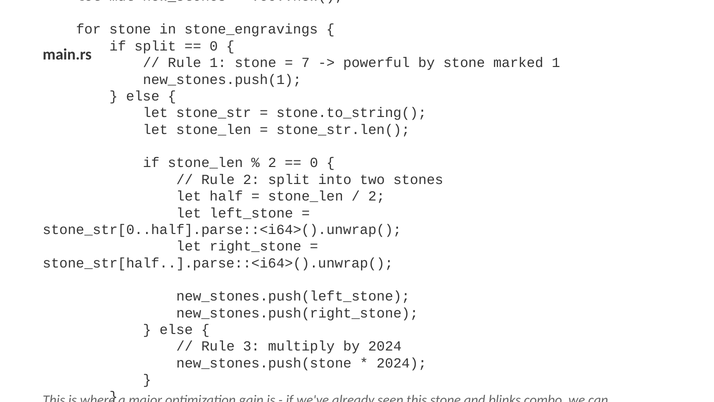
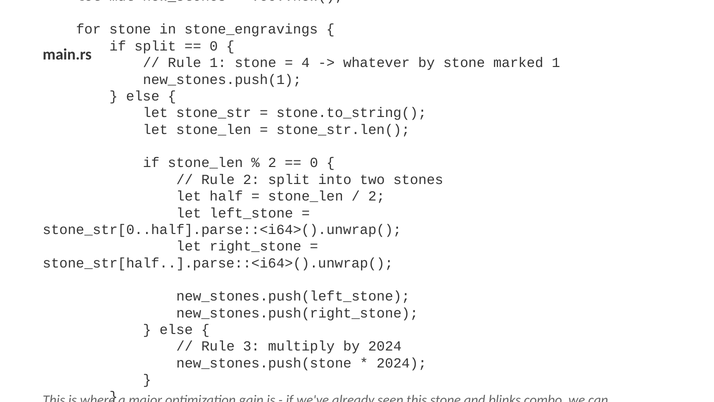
7: 7 -> 4
powerful: powerful -> whatever
